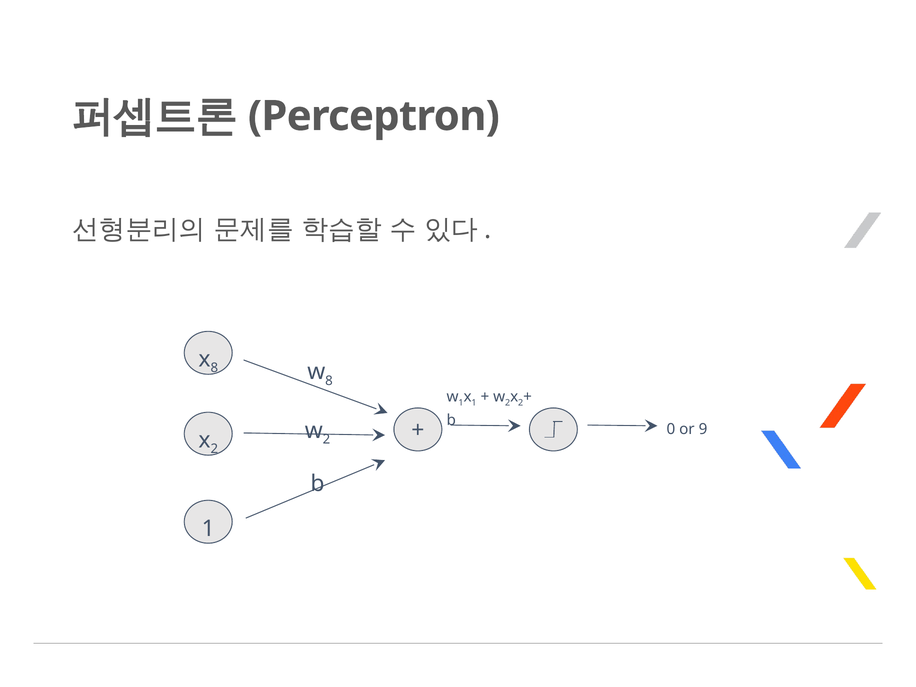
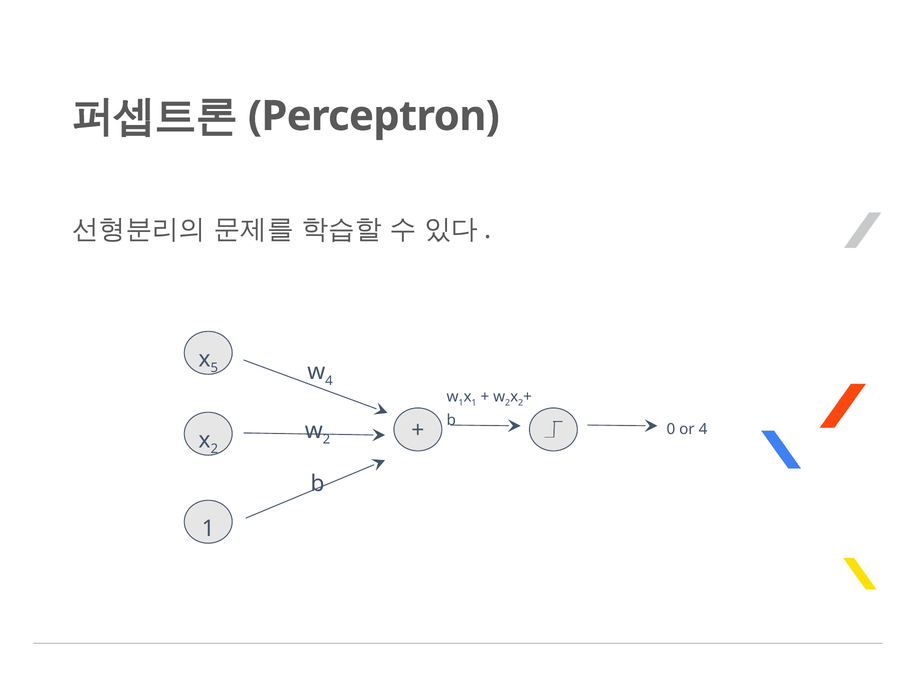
8 at (214, 368): 8 -> 5
8 at (329, 381): 8 -> 4
or 9: 9 -> 4
